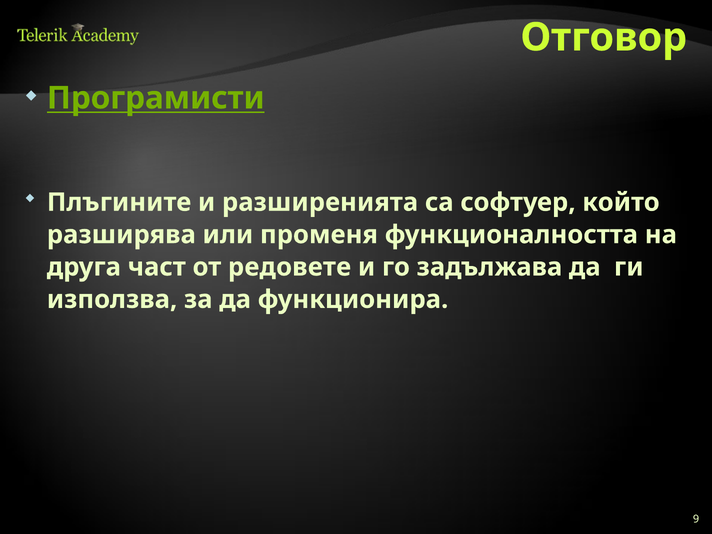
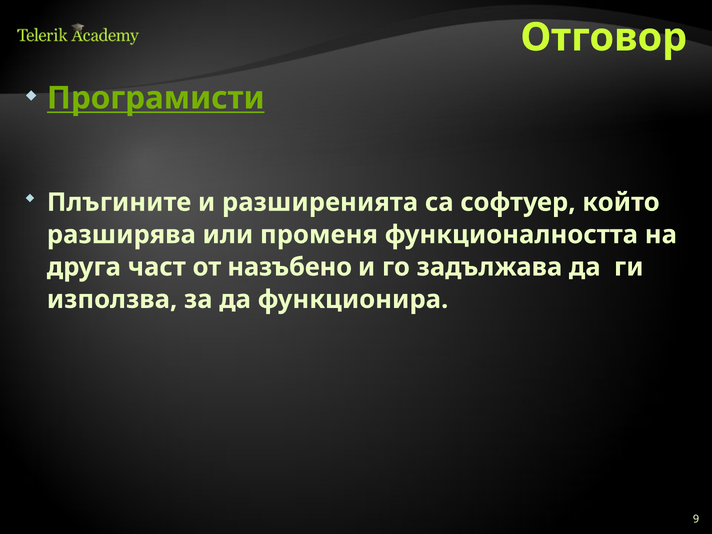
редовете: редовете -> назъбено
